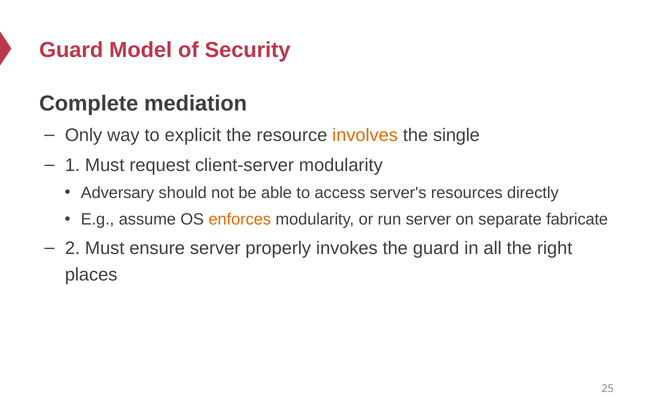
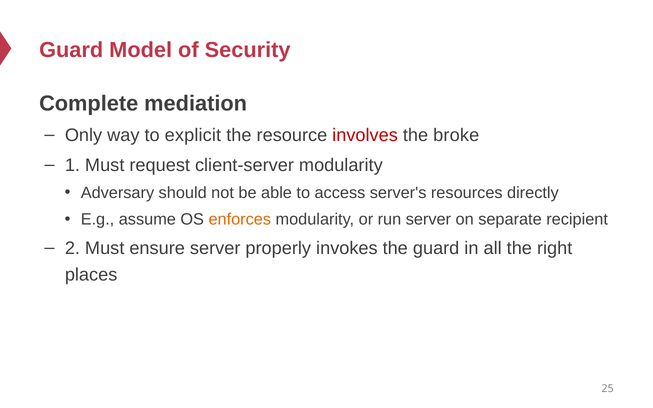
involves colour: orange -> red
single: single -> broke
fabricate: fabricate -> recipient
